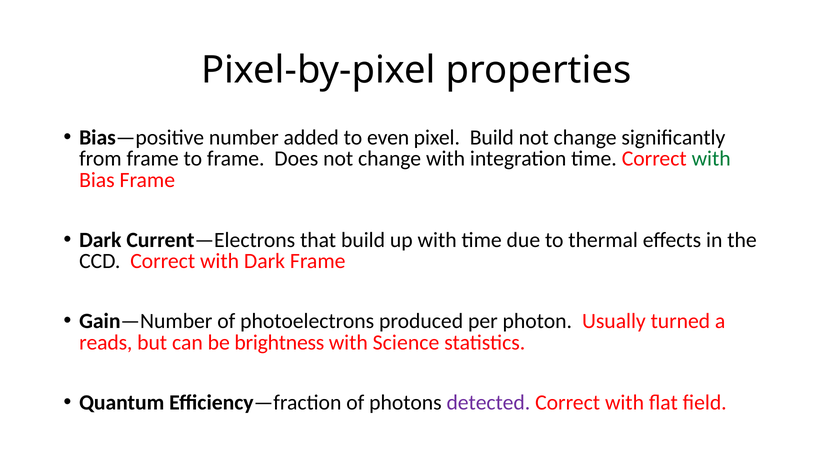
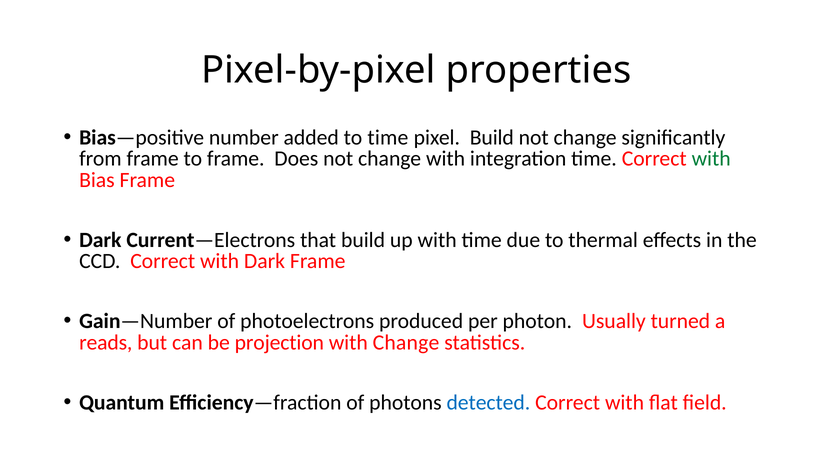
to even: even -> time
brightness: brightness -> projection
with Science: Science -> Change
detected colour: purple -> blue
